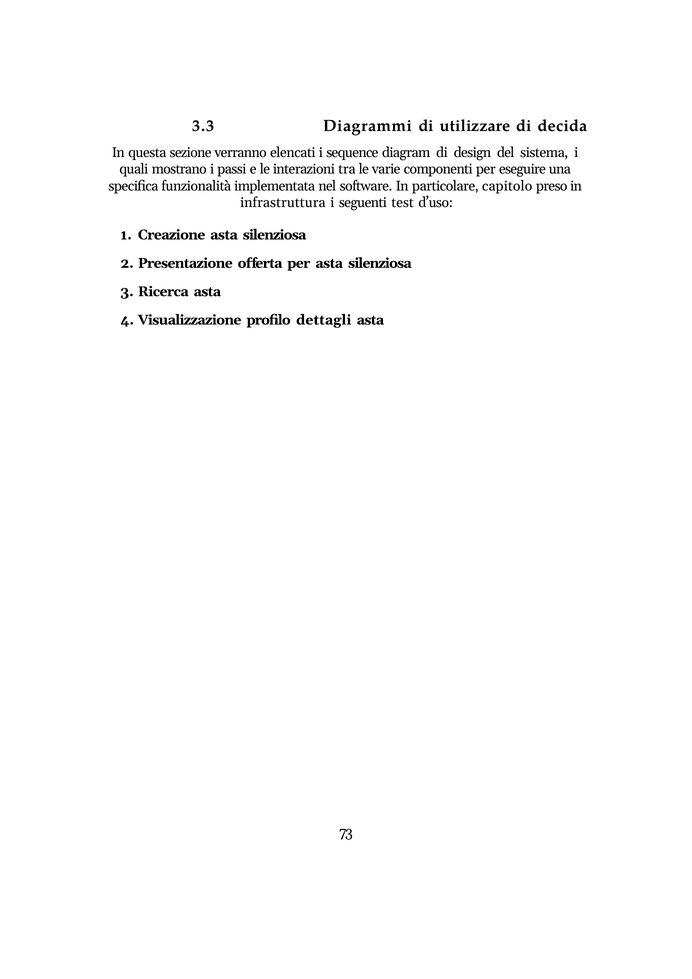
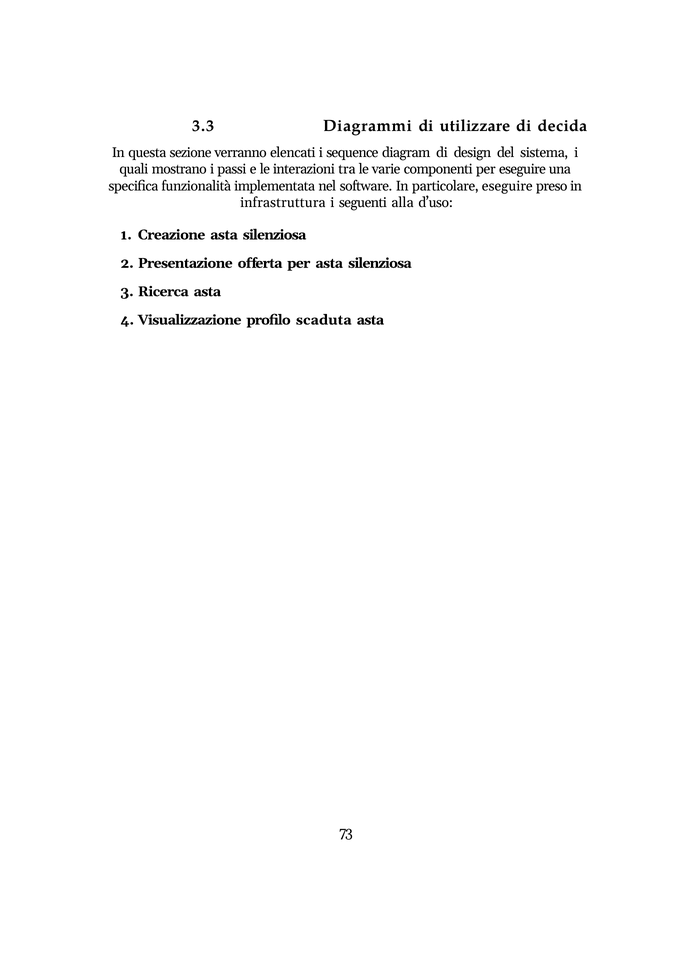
particolare capitolo: capitolo -> eseguire
test: test -> alla
dettagli: dettagli -> scaduta
